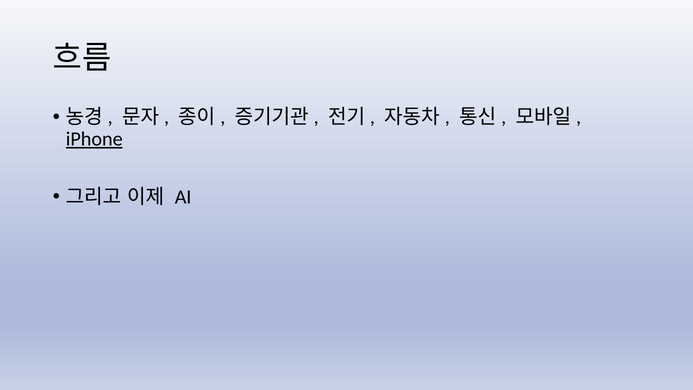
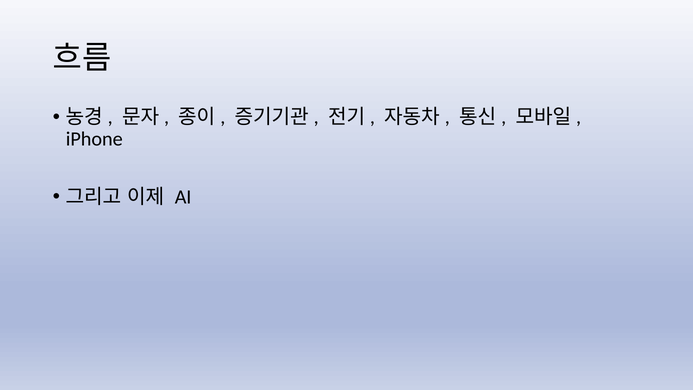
iPhone underline: present -> none
